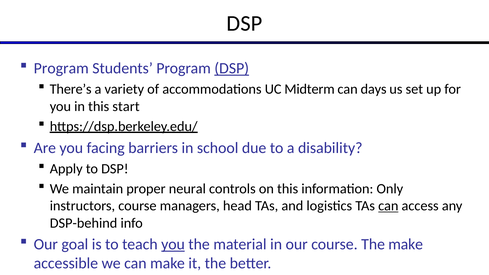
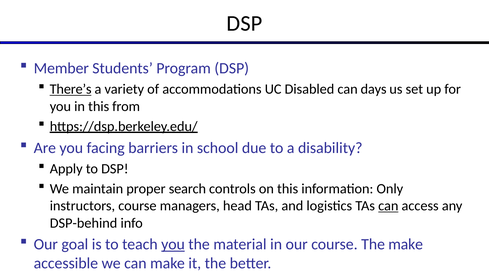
Program at (61, 68): Program -> Member
DSP at (232, 68) underline: present -> none
There’s underline: none -> present
Midterm: Midterm -> Disabled
start: start -> from
neural: neural -> search
